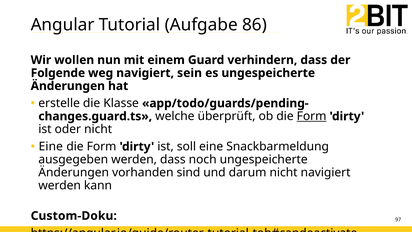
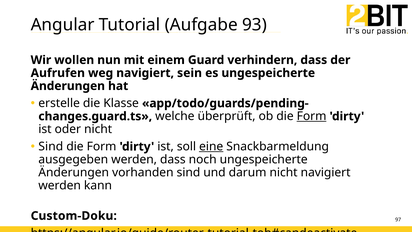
86: 86 -> 93
Folgende: Folgende -> Aufrufen
Eine at (51, 146): Eine -> Sind
eine at (211, 146) underline: none -> present
